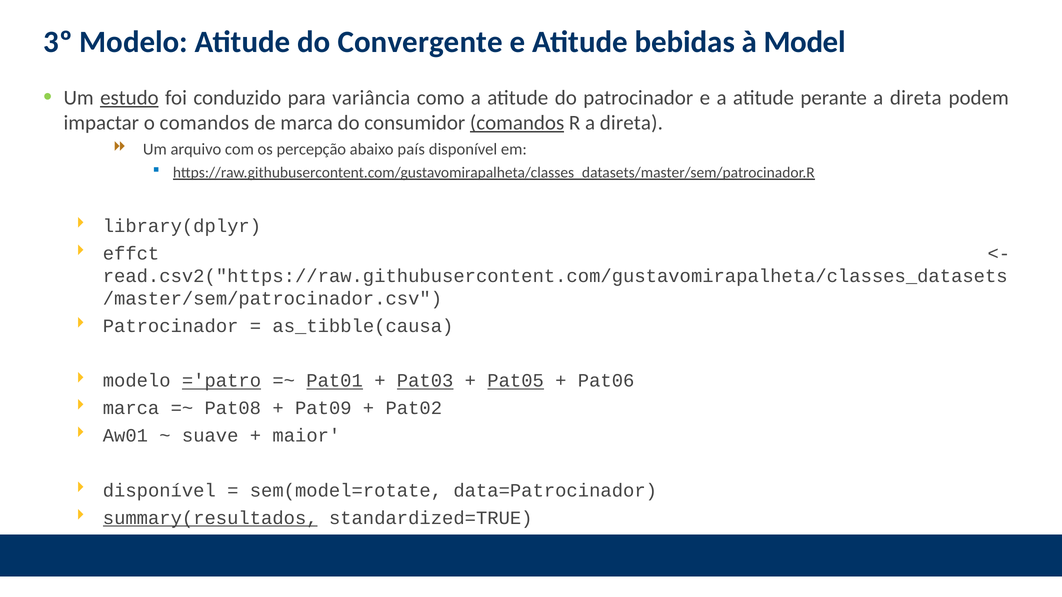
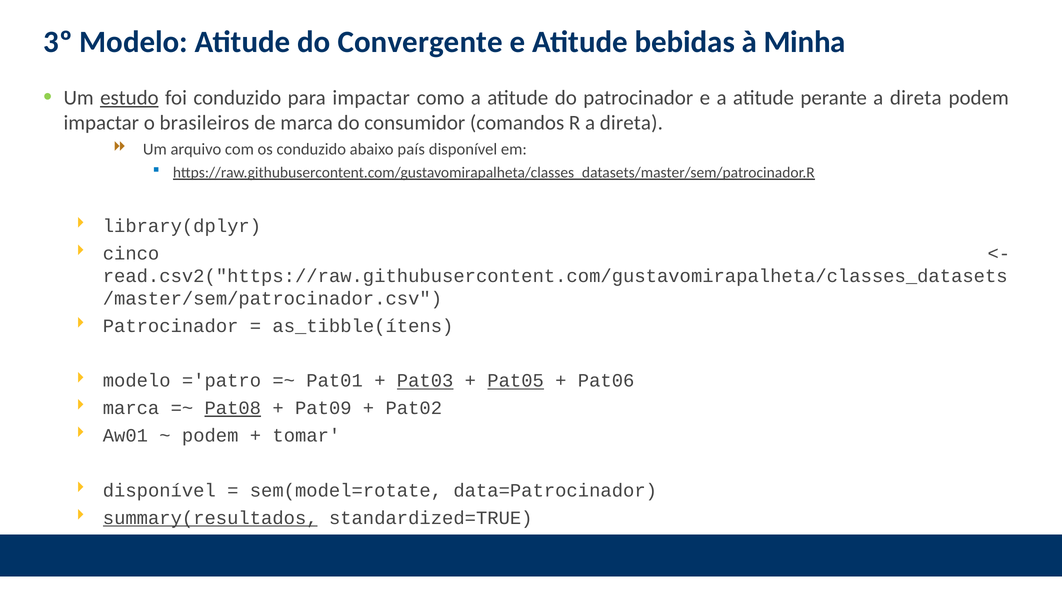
Model: Model -> Minha
para variância: variância -> impactar
o comandos: comandos -> brasileiros
comandos at (517, 123) underline: present -> none
os percepção: percepção -> conduzido
effct: effct -> cinco
as_tibble(causa: as_tibble(causa -> as_tibble(ítens
='patro underline: present -> none
Pat01 underline: present -> none
Pat08 underline: none -> present
suave at (210, 436): suave -> podem
maior: maior -> tomar
